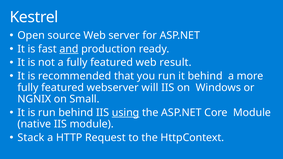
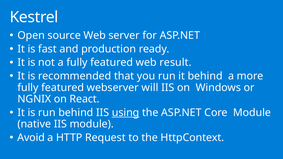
and underline: present -> none
Small: Small -> React
Stack: Stack -> Avoid
